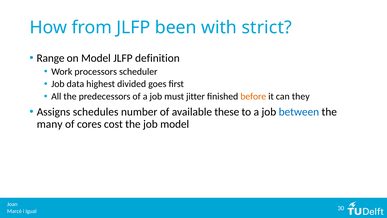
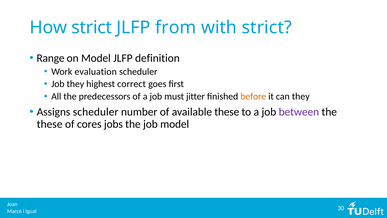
How from: from -> strict
been: been -> from
processors: processors -> evaluation
Job data: data -> they
divided: divided -> correct
Assigns schedules: schedules -> scheduler
between colour: blue -> purple
many at (50, 124): many -> these
cost: cost -> jobs
